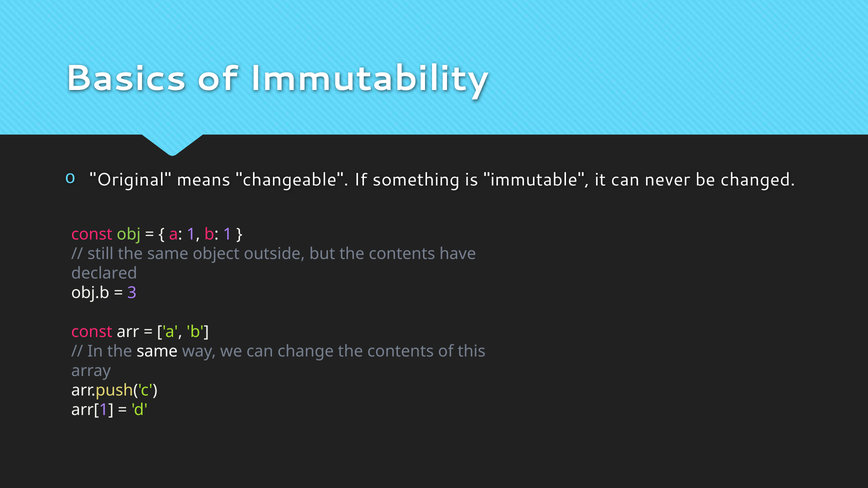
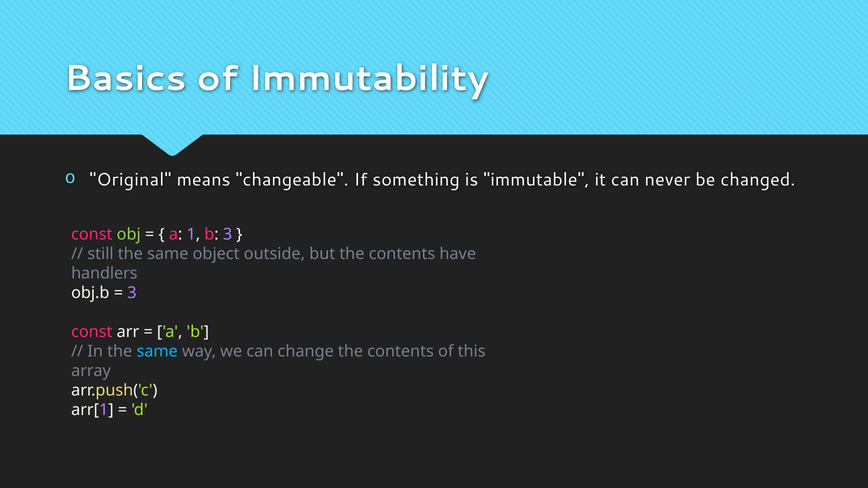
b 1: 1 -> 3
declared: declared -> handlers
same at (157, 352) colour: white -> light blue
